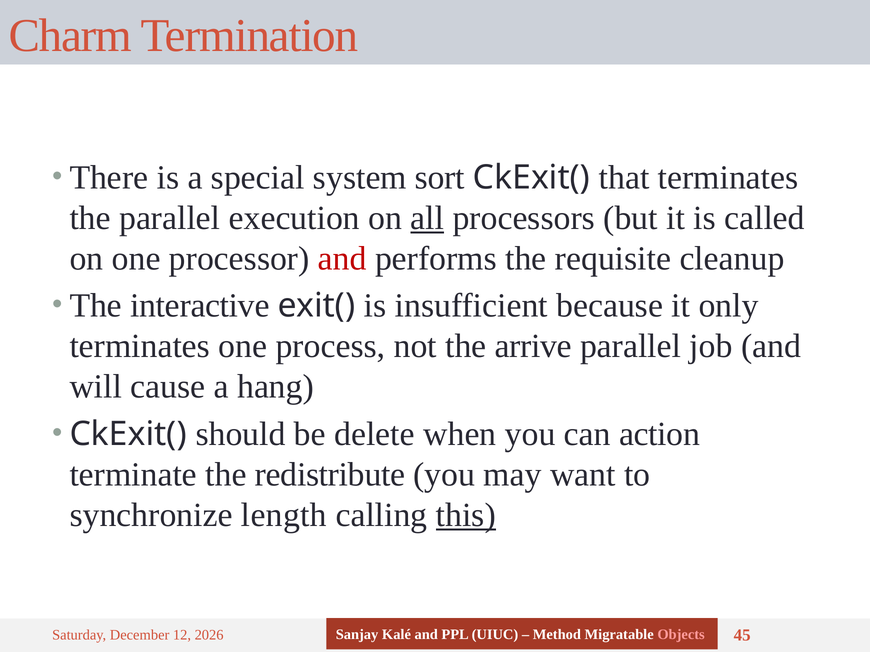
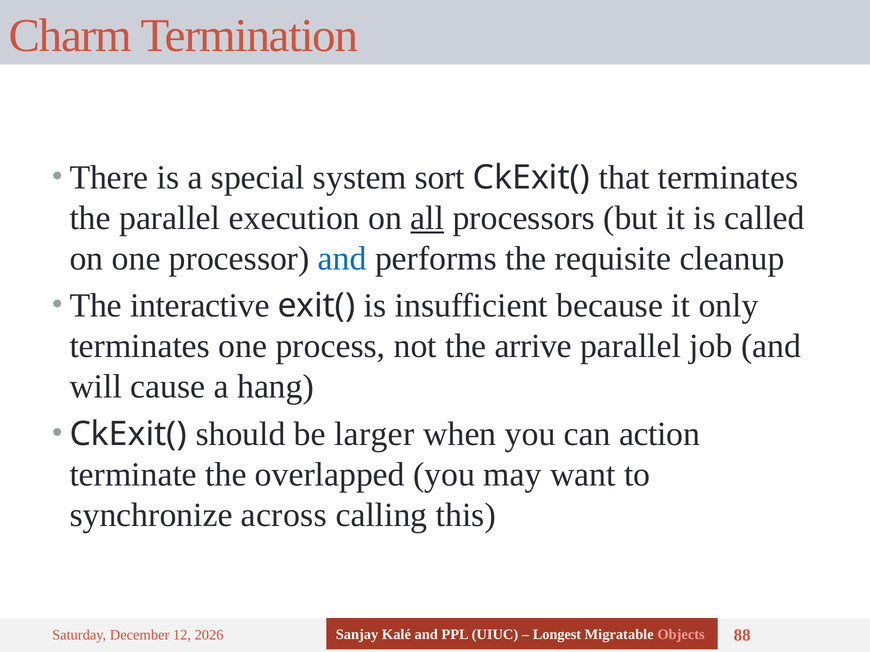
and at (342, 259) colour: red -> blue
delete: delete -> larger
redistribute: redistribute -> overlapped
length: length -> across
this underline: present -> none
Method: Method -> Longest
45: 45 -> 88
